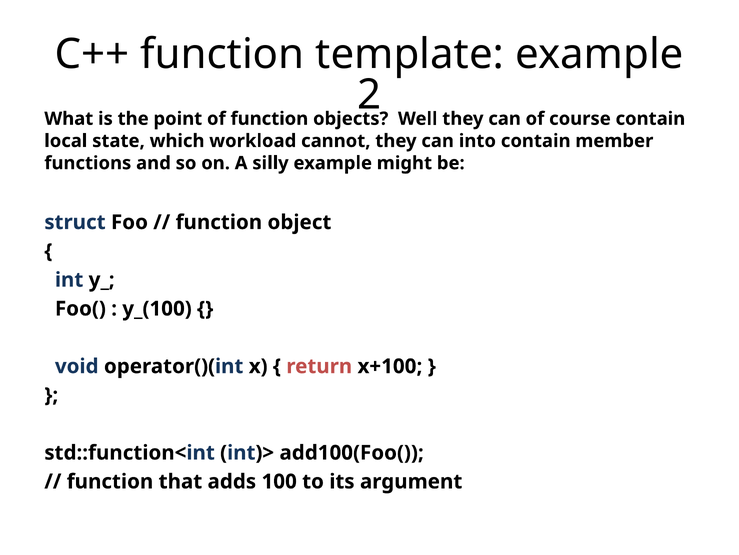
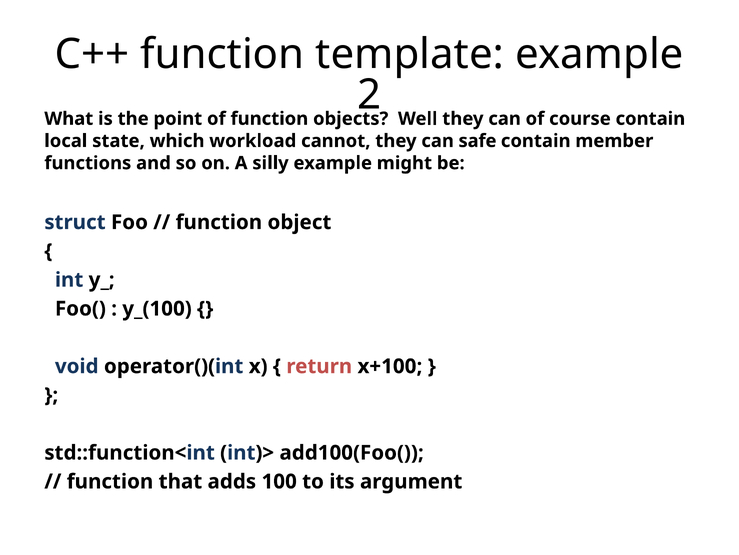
into: into -> safe
